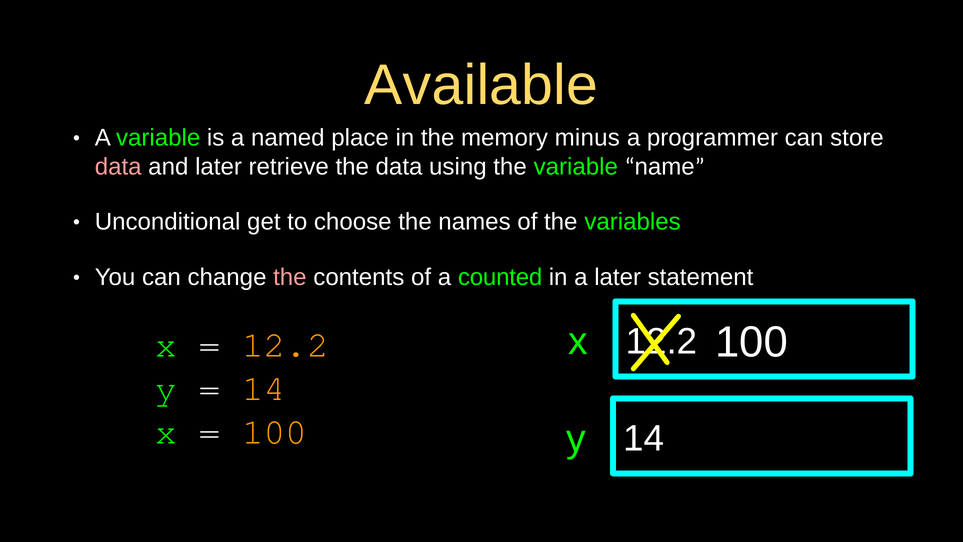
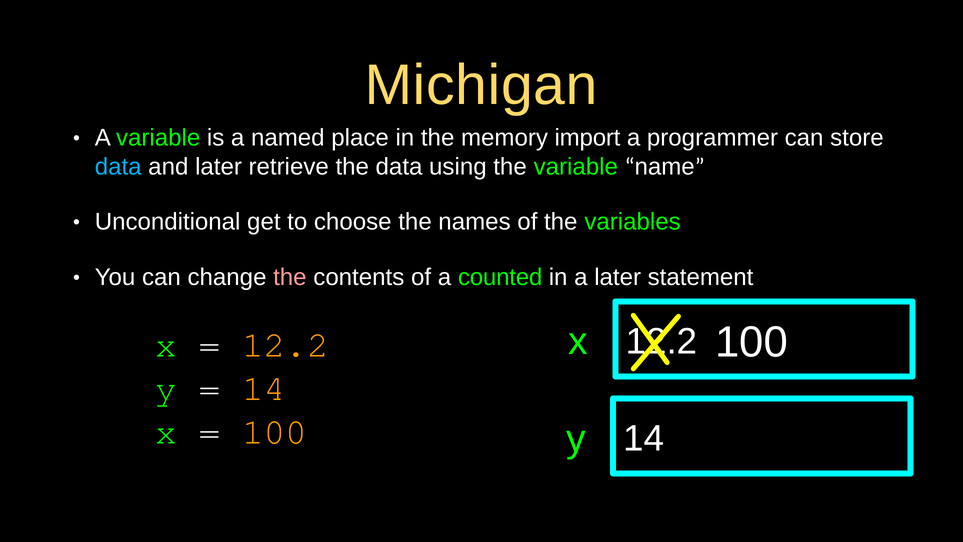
Available: Available -> Michigan
minus: minus -> import
data at (118, 167) colour: pink -> light blue
